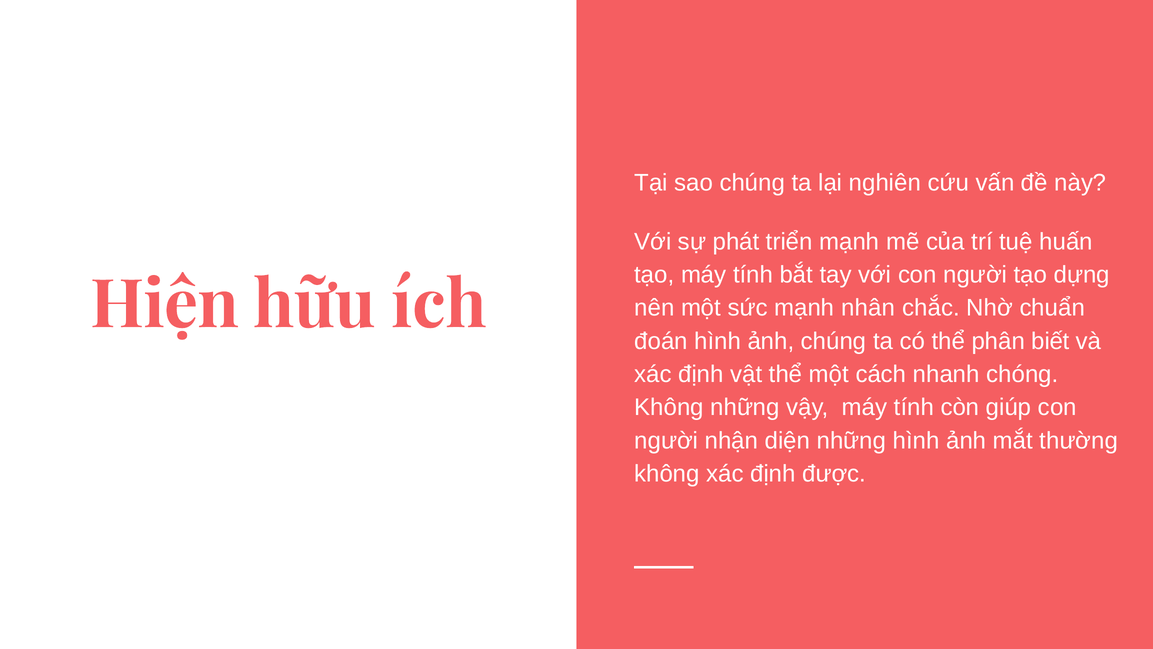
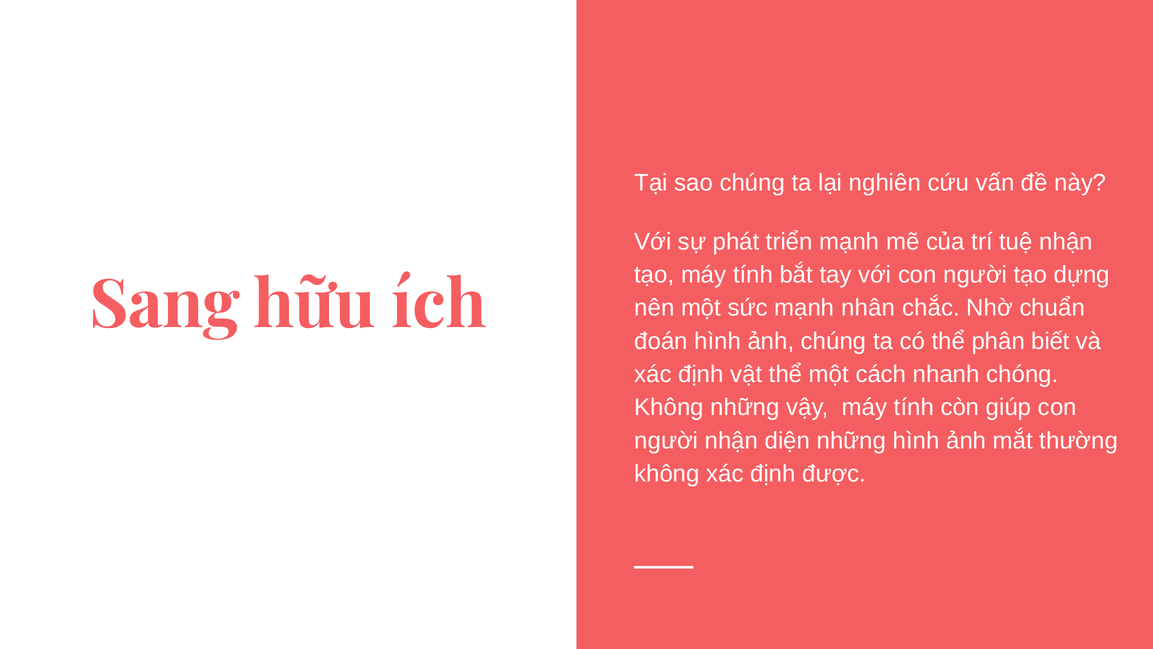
tuệ huấn: huấn -> nhận
Hiện: Hiện -> Sang
